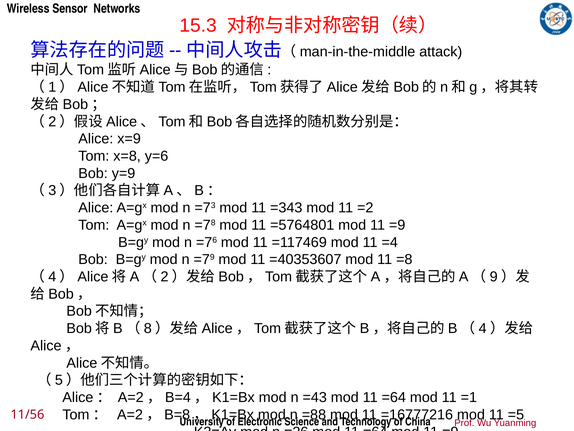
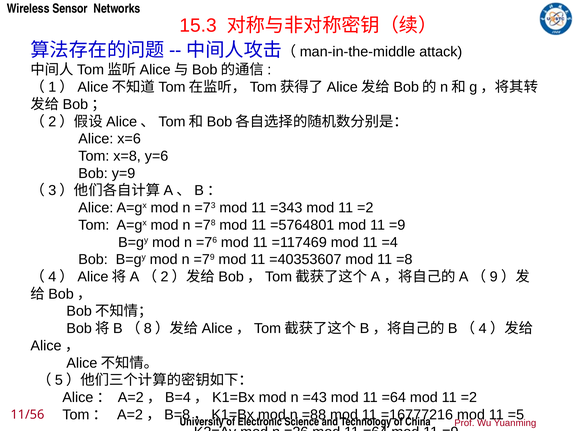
x=9: x=9 -> x=6
=64 mod 11 =1: =1 -> =2
